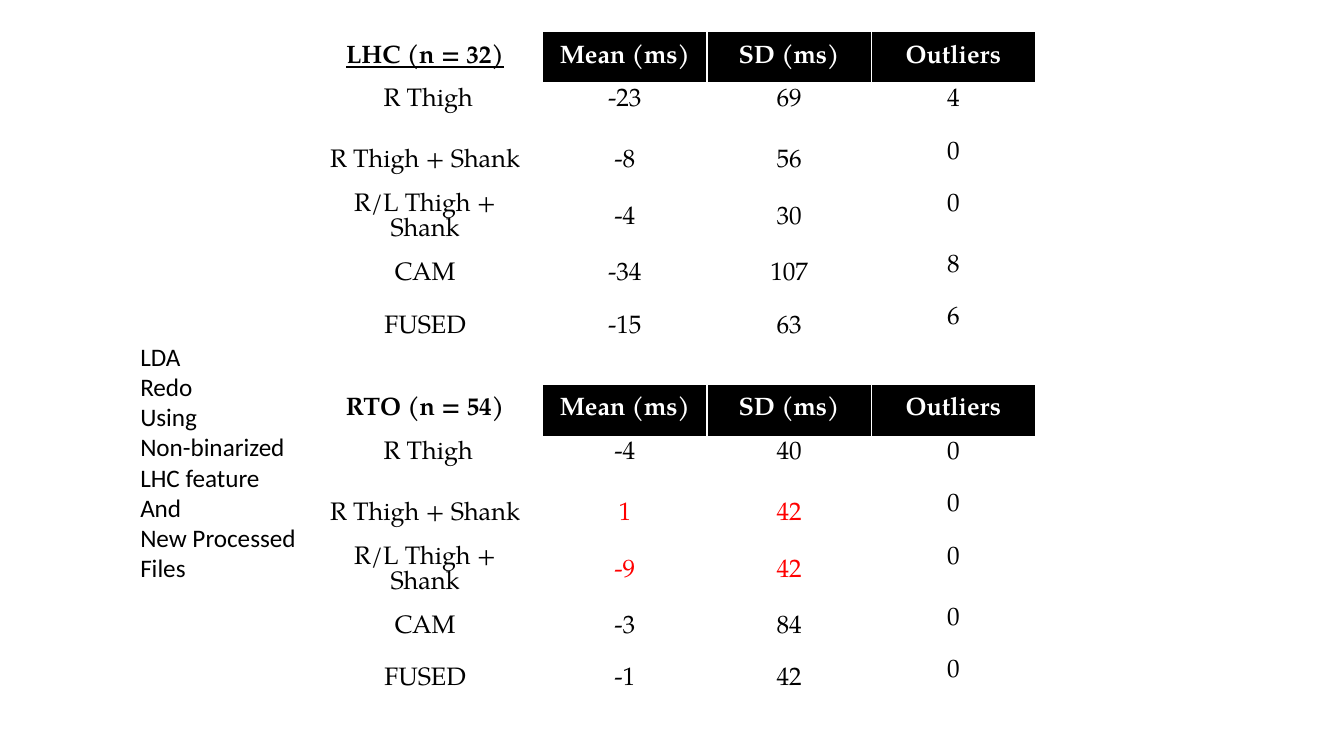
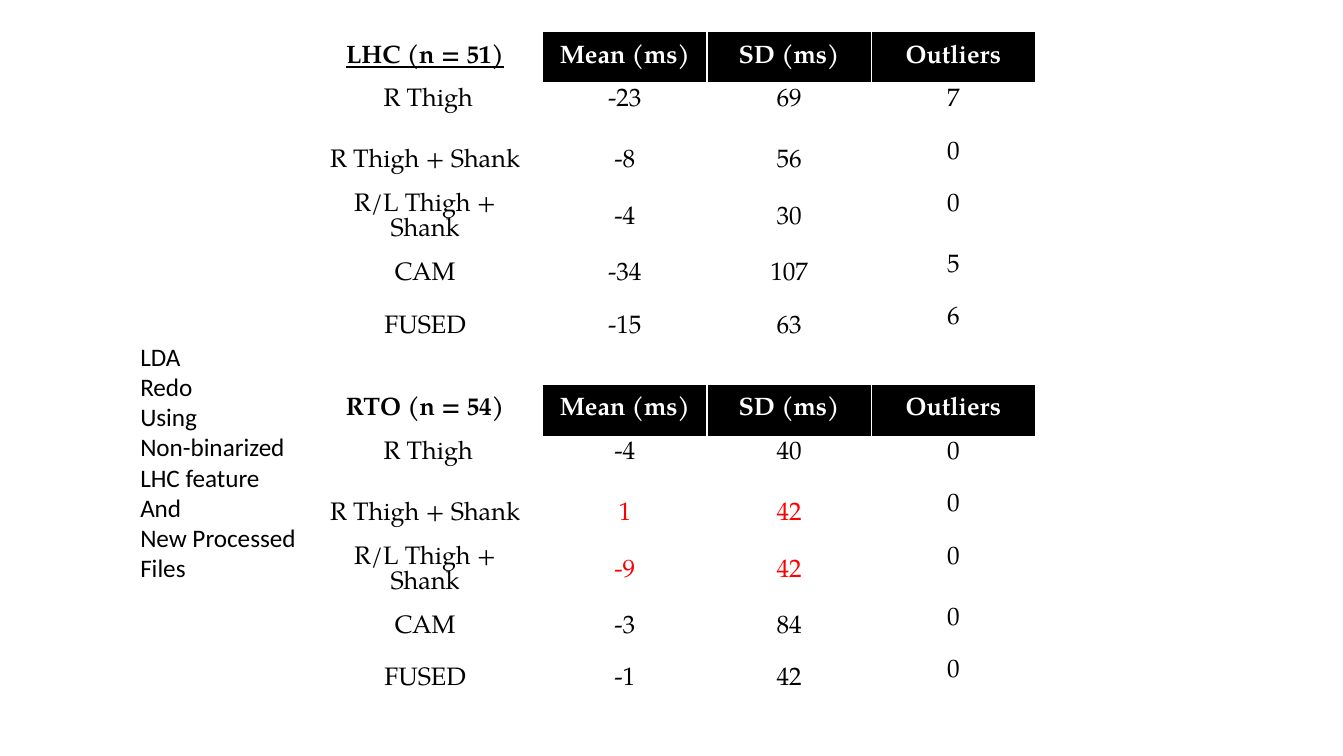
32: 32 -> 51
4: 4 -> 7
8: 8 -> 5
